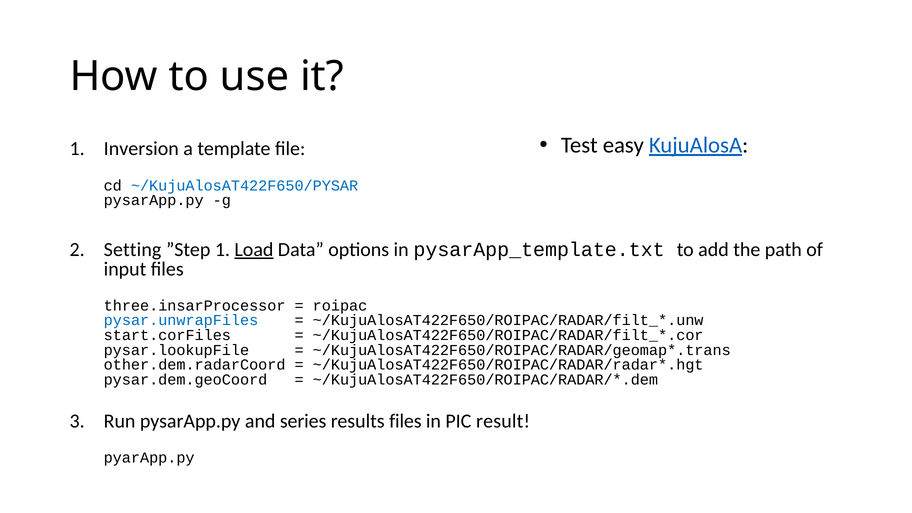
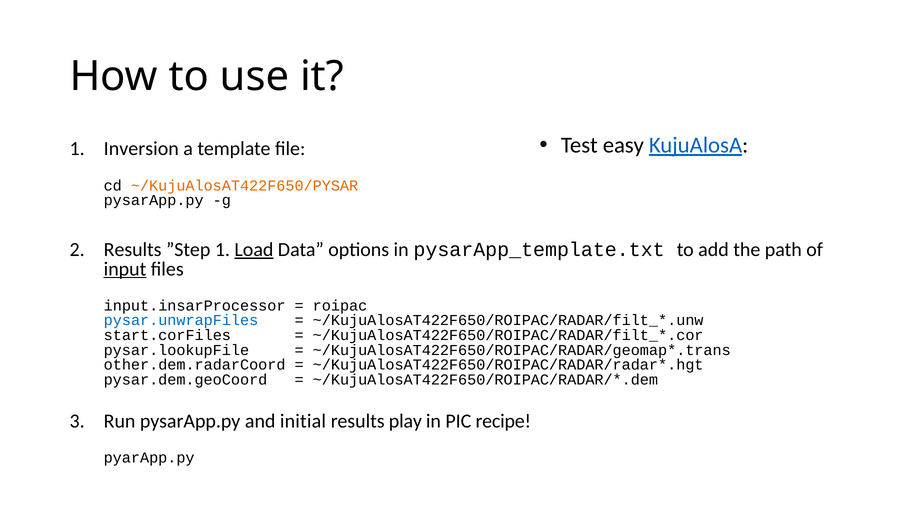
~/KujuAlosAT422F650/PYSAR colour: blue -> orange
Setting at (133, 250): Setting -> Results
input underline: none -> present
three.insarProcessor: three.insarProcessor -> input.insarProcessor
series: series -> initial
results files: files -> play
result: result -> recipe
